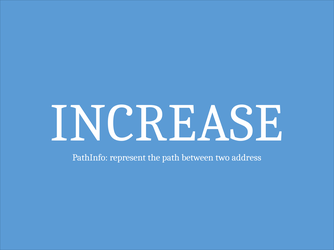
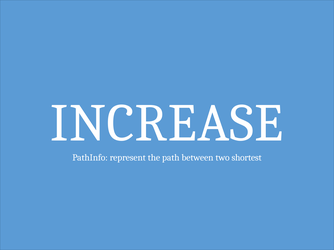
address: address -> shortest
